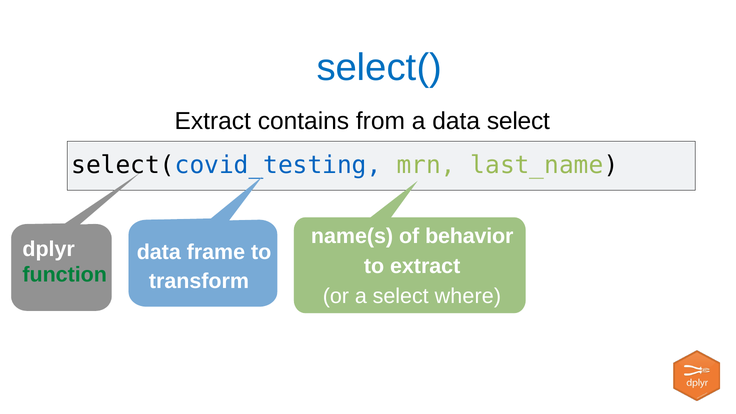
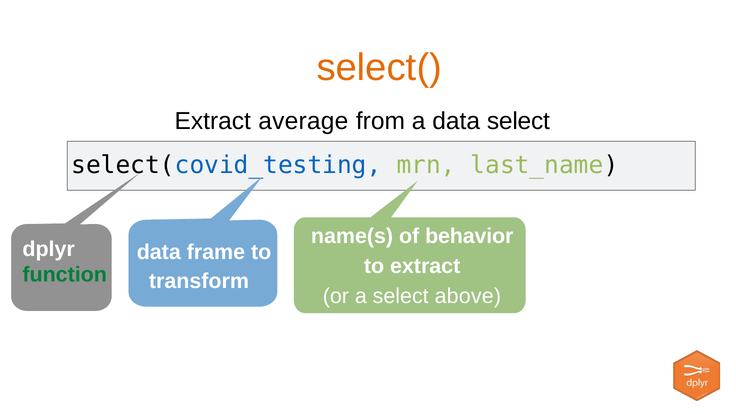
select( colour: blue -> orange
contains: contains -> average
where: where -> above
